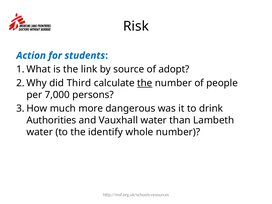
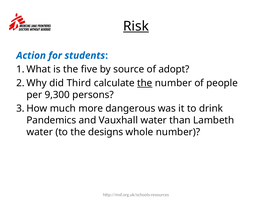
Risk underline: none -> present
link: link -> five
7,000: 7,000 -> 9,300
Authorities: Authorities -> Pandemics
identify: identify -> designs
